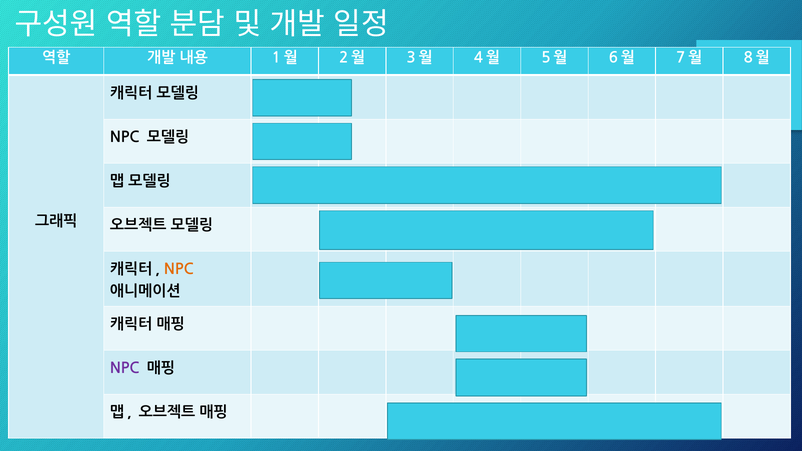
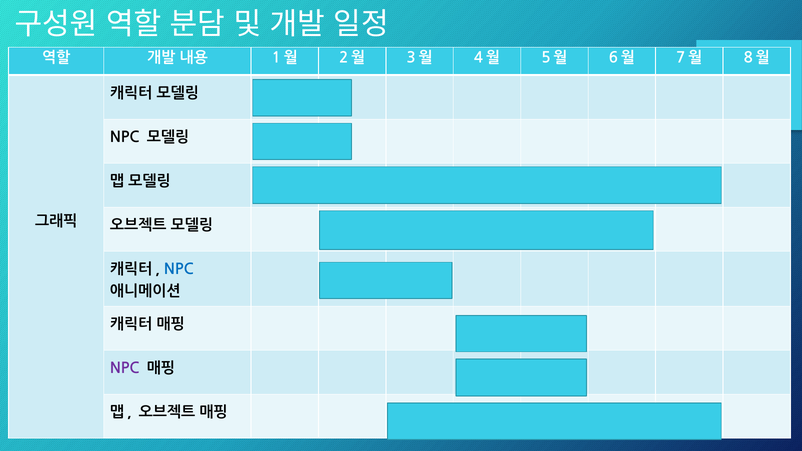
NPC at (179, 269) colour: orange -> blue
